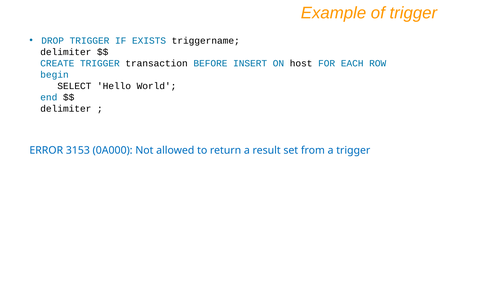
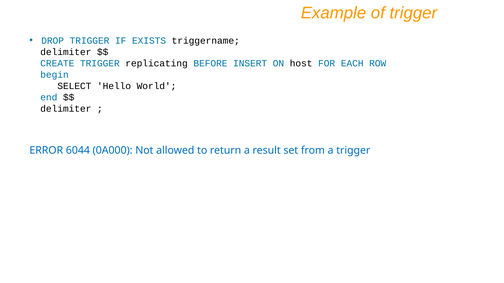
transaction: transaction -> replicating
3153: 3153 -> 6044
